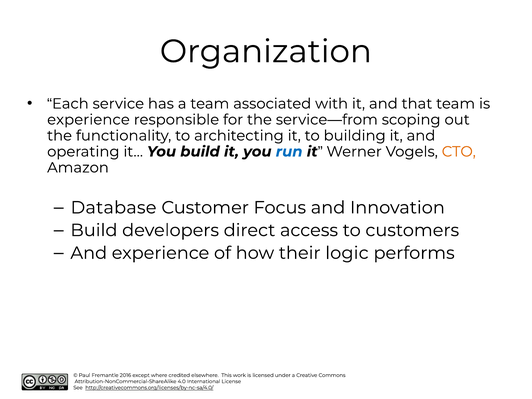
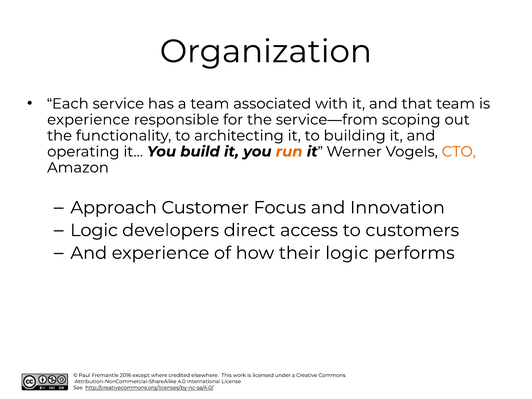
run colour: blue -> orange
Database: Database -> Approach
Build at (94, 230): Build -> Logic
